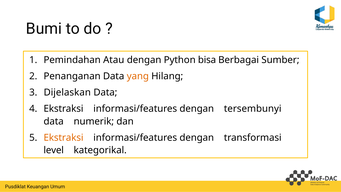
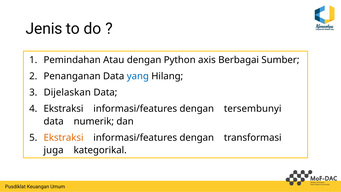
Bumi: Bumi -> Jenis
bisa: bisa -> axis
yang colour: orange -> blue
level: level -> juga
